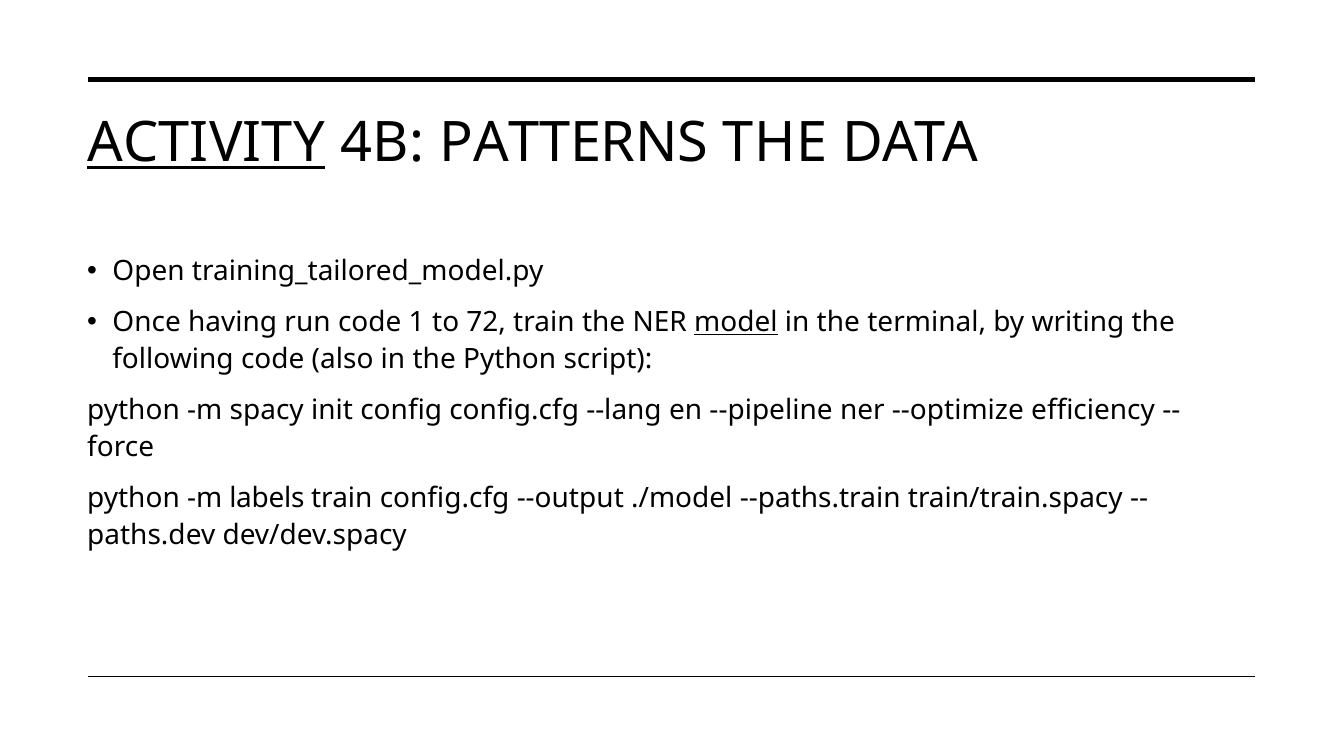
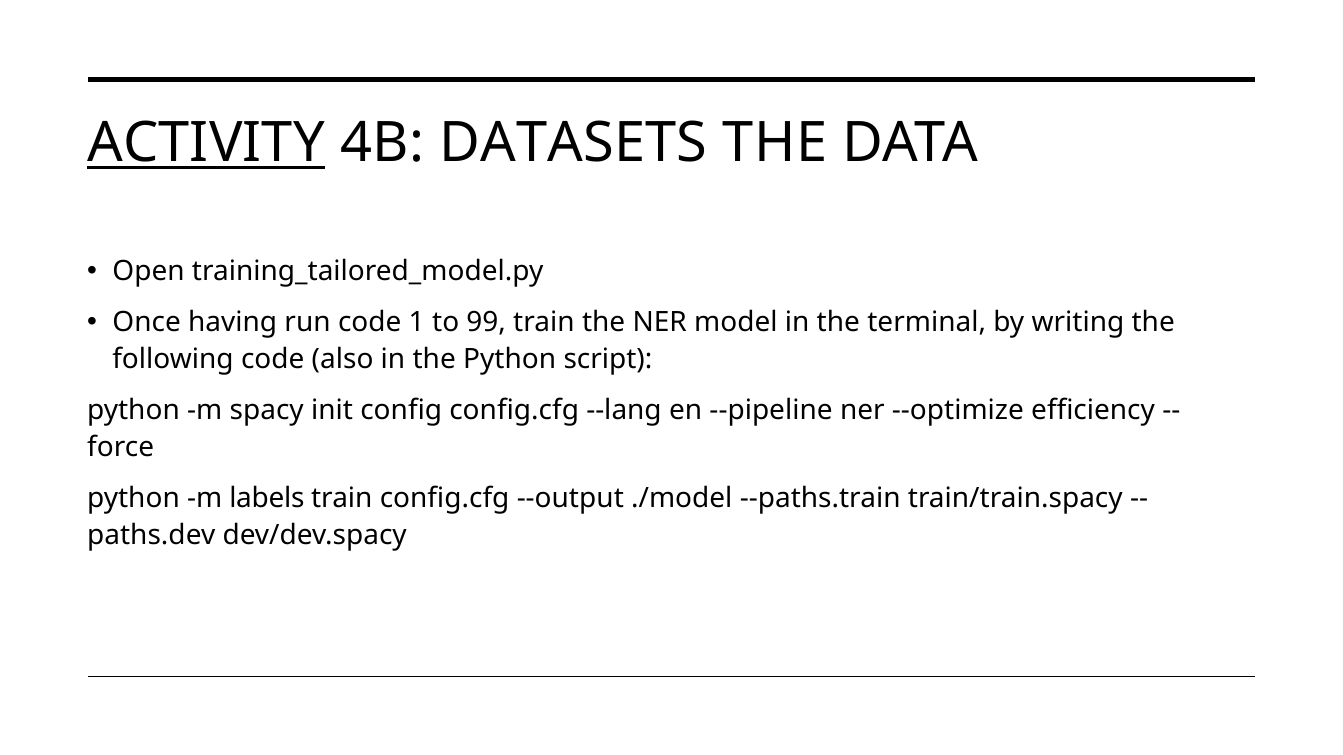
PATTERNS: PATTERNS -> DATASETS
72: 72 -> 99
model underline: present -> none
